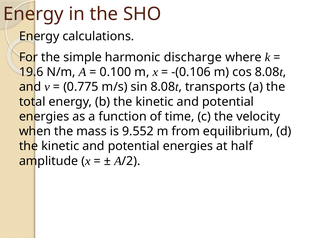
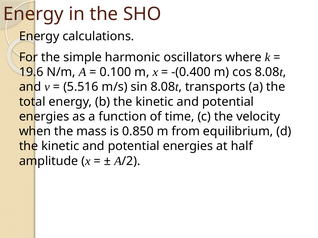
discharge: discharge -> oscillators
-(0.106: -(0.106 -> -(0.400
0.775: 0.775 -> 5.516
9.552: 9.552 -> 0.850
